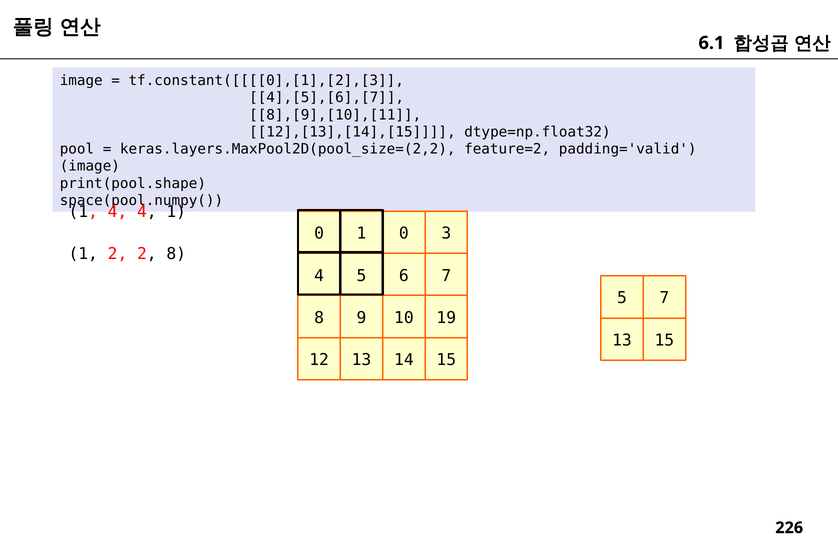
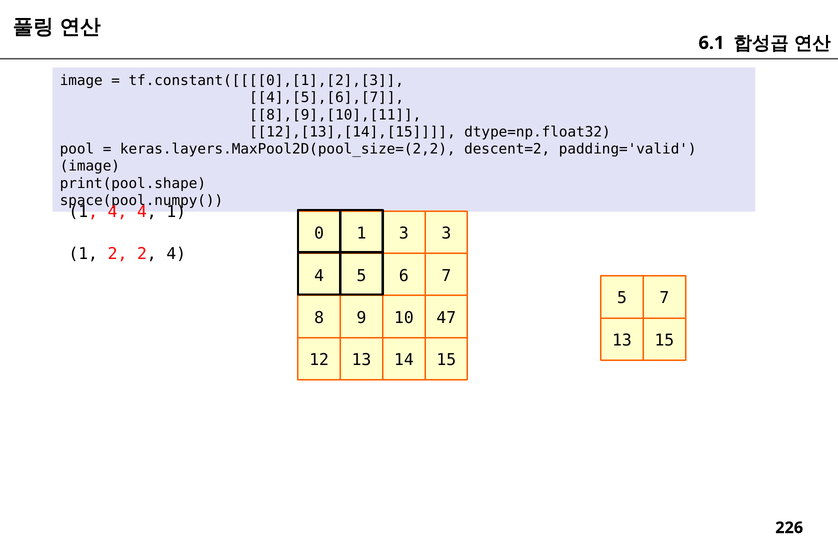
feature=2: feature=2 -> descent=2
0 1 0: 0 -> 3
2 8: 8 -> 4
19: 19 -> 47
